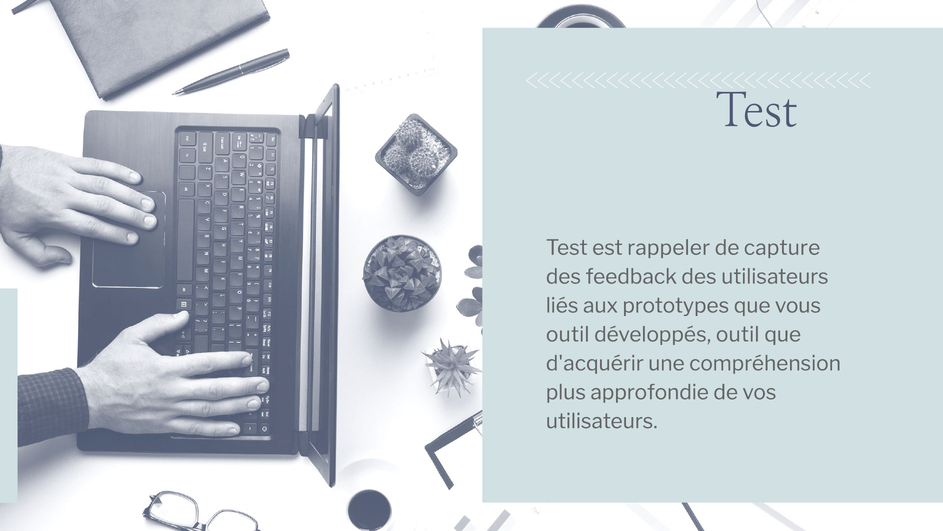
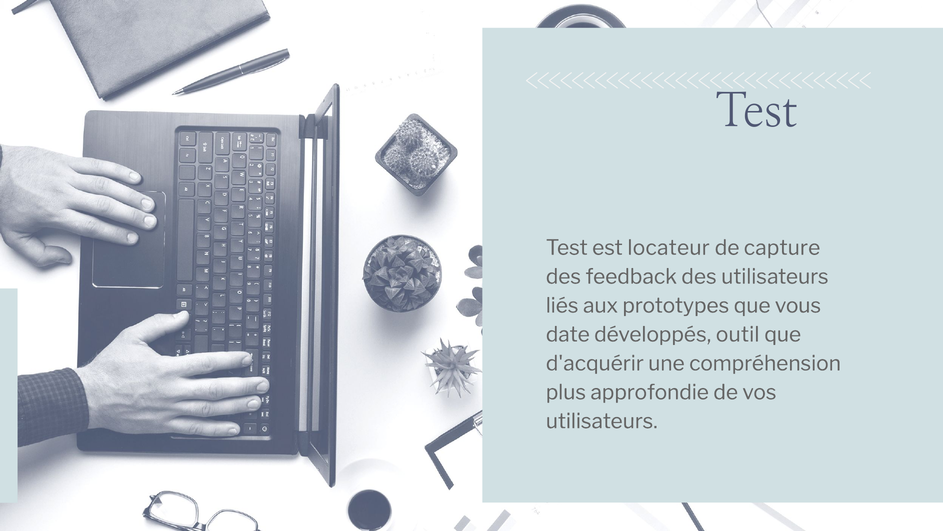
rappeler: rappeler -> locateur
outil at (568, 334): outil -> date
